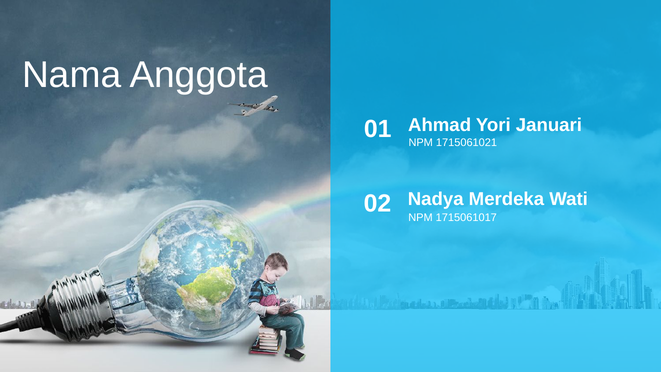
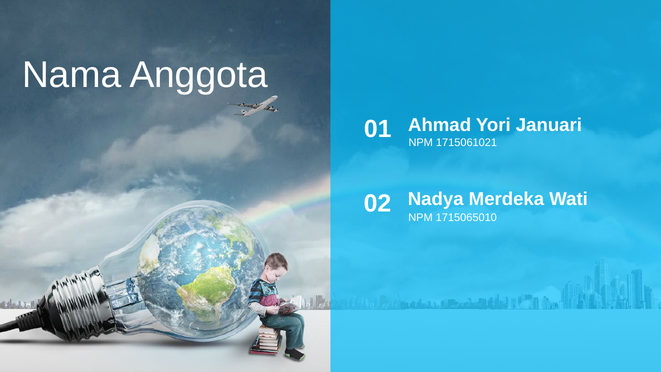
1715061017: 1715061017 -> 1715065010
